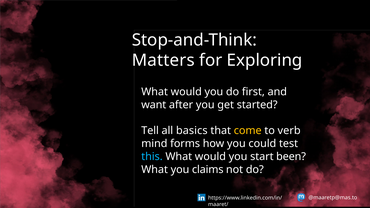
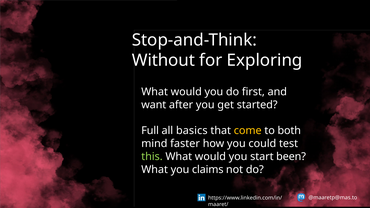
Matters: Matters -> Without
Tell: Tell -> Full
verb: verb -> both
forms: forms -> faster
this colour: light blue -> light green
